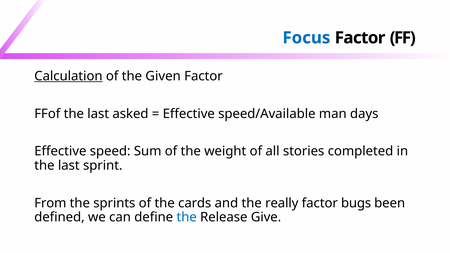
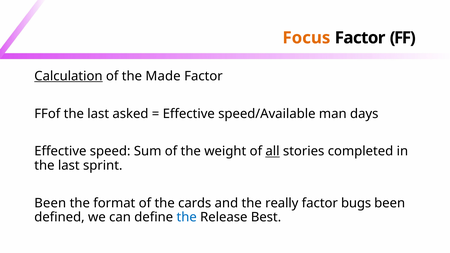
Focus colour: blue -> orange
Given: Given -> Made
all underline: none -> present
From at (50, 203): From -> Been
sprints: sprints -> format
Give: Give -> Best
